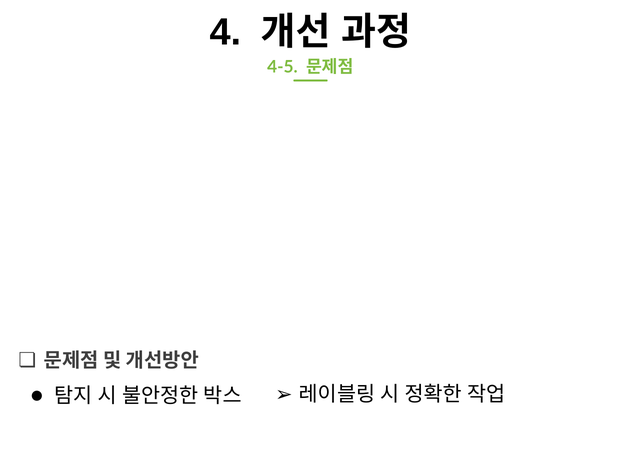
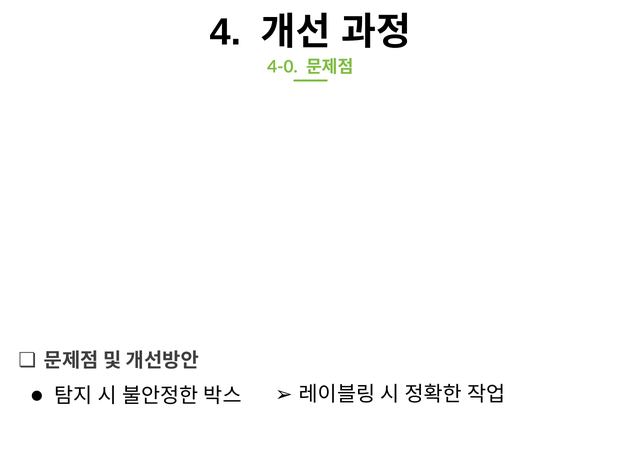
4-5: 4-5 -> 4-0
